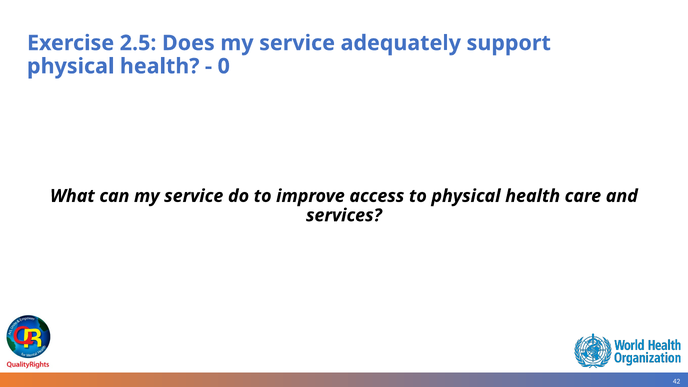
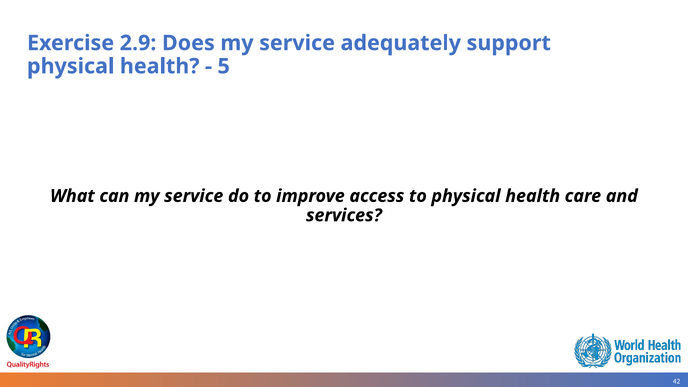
2.5: 2.5 -> 2.9
0: 0 -> 5
